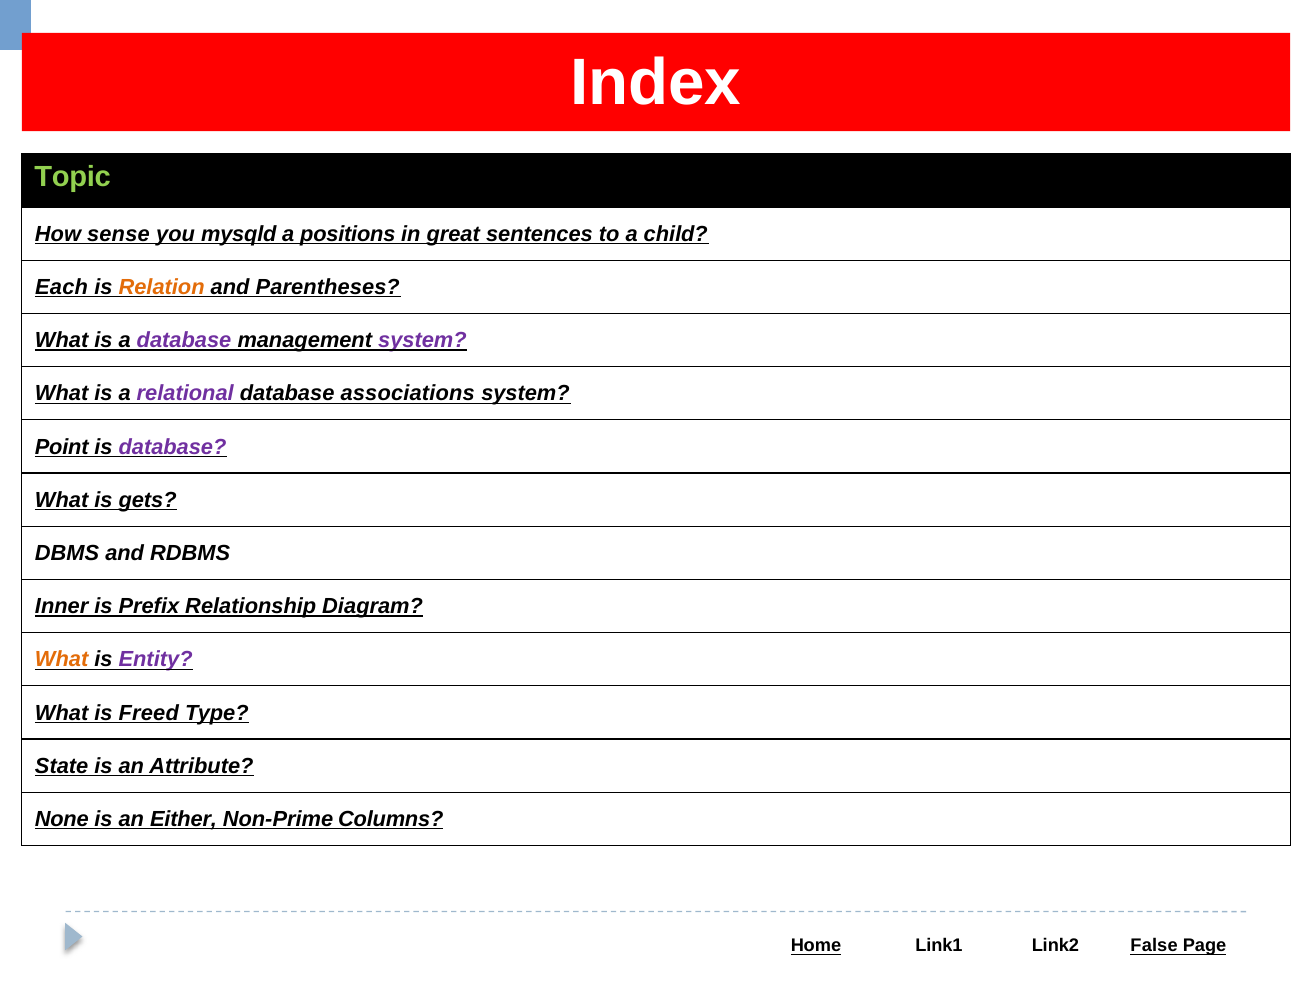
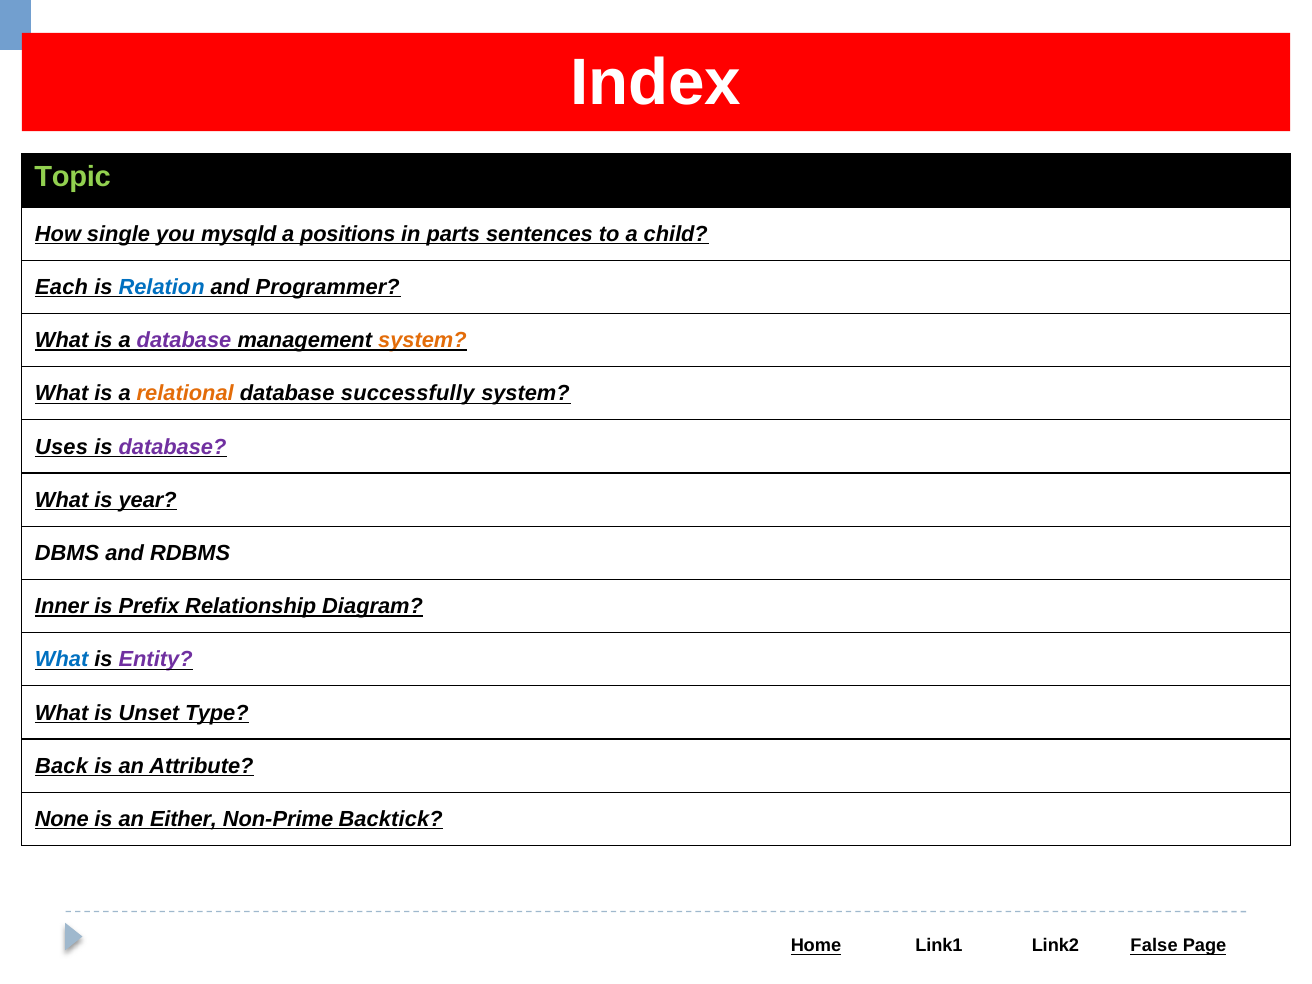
sense: sense -> single
great: great -> parts
Relation colour: orange -> blue
Parentheses: Parentheses -> Programmer
system at (422, 340) colour: purple -> orange
relational colour: purple -> orange
associations: associations -> successfully
Point: Point -> Uses
gets: gets -> year
What at (62, 660) colour: orange -> blue
Freed: Freed -> Unset
State: State -> Back
Columns: Columns -> Backtick
